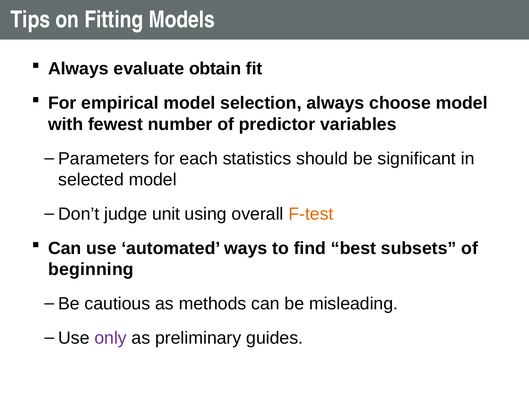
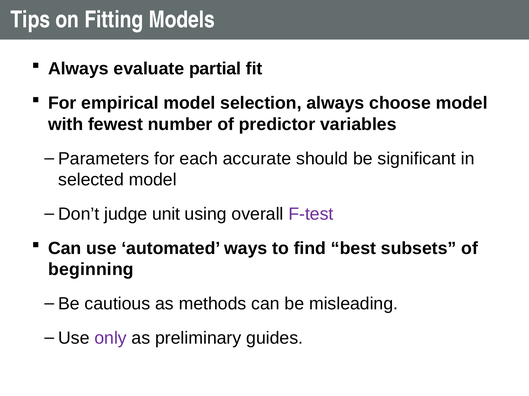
obtain: obtain -> partial
statistics: statistics -> accurate
F-test colour: orange -> purple
